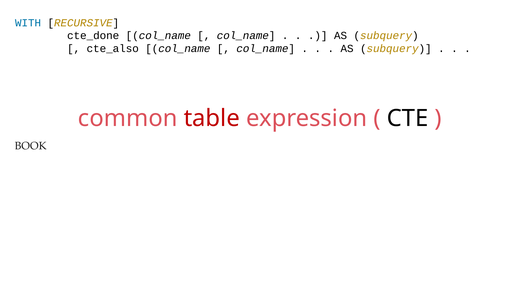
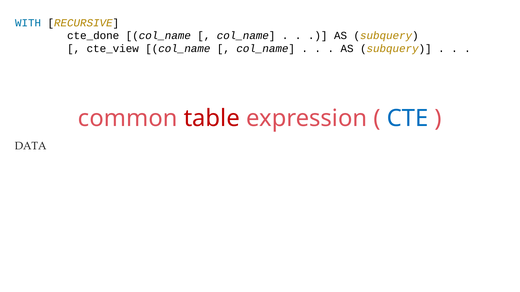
cte_also: cte_also -> cte_view
CTE colour: black -> blue
BOOK: BOOK -> DATA
